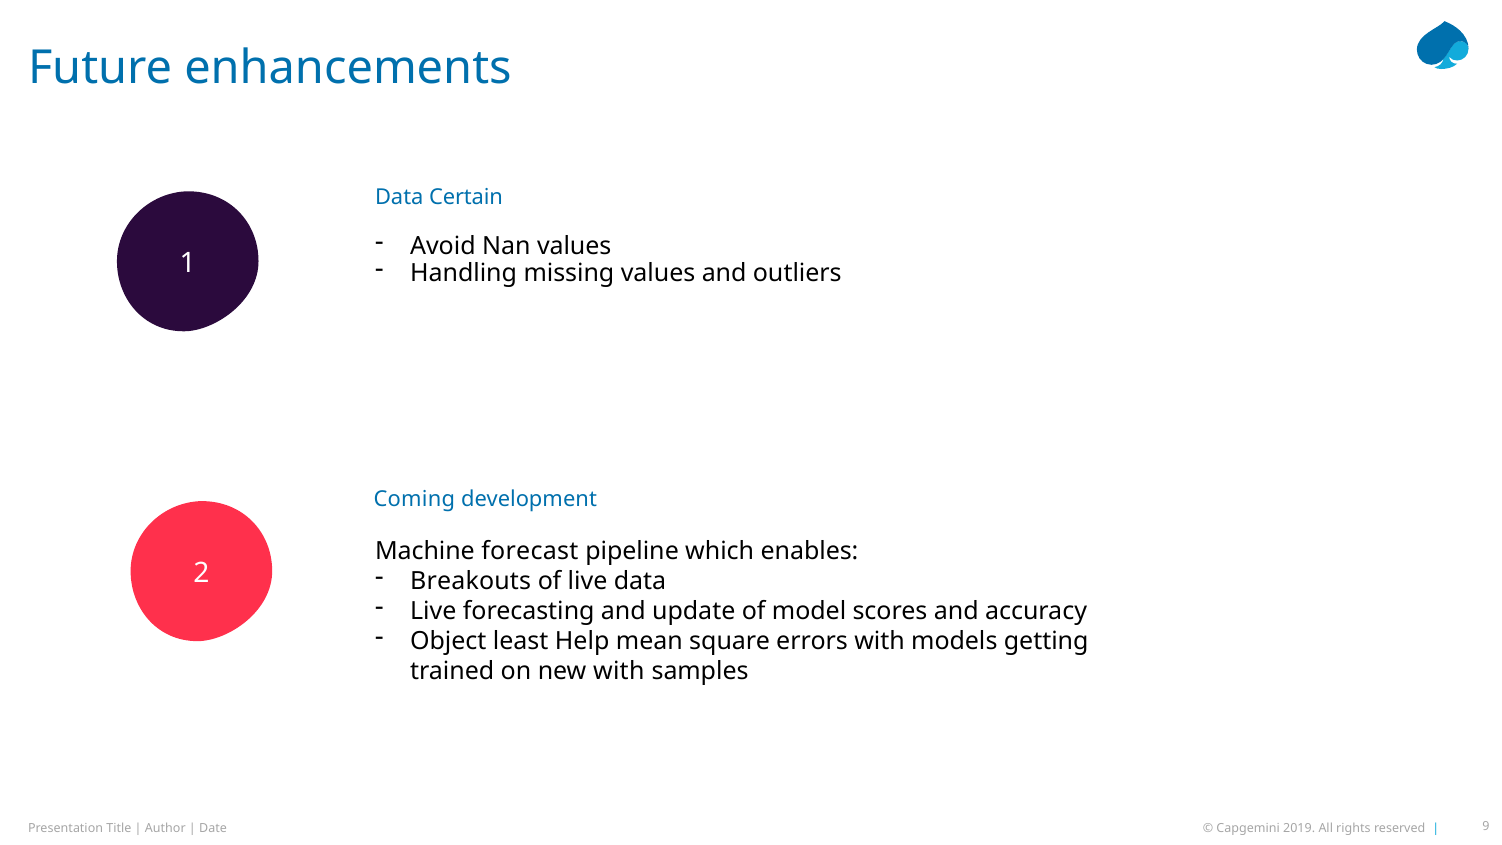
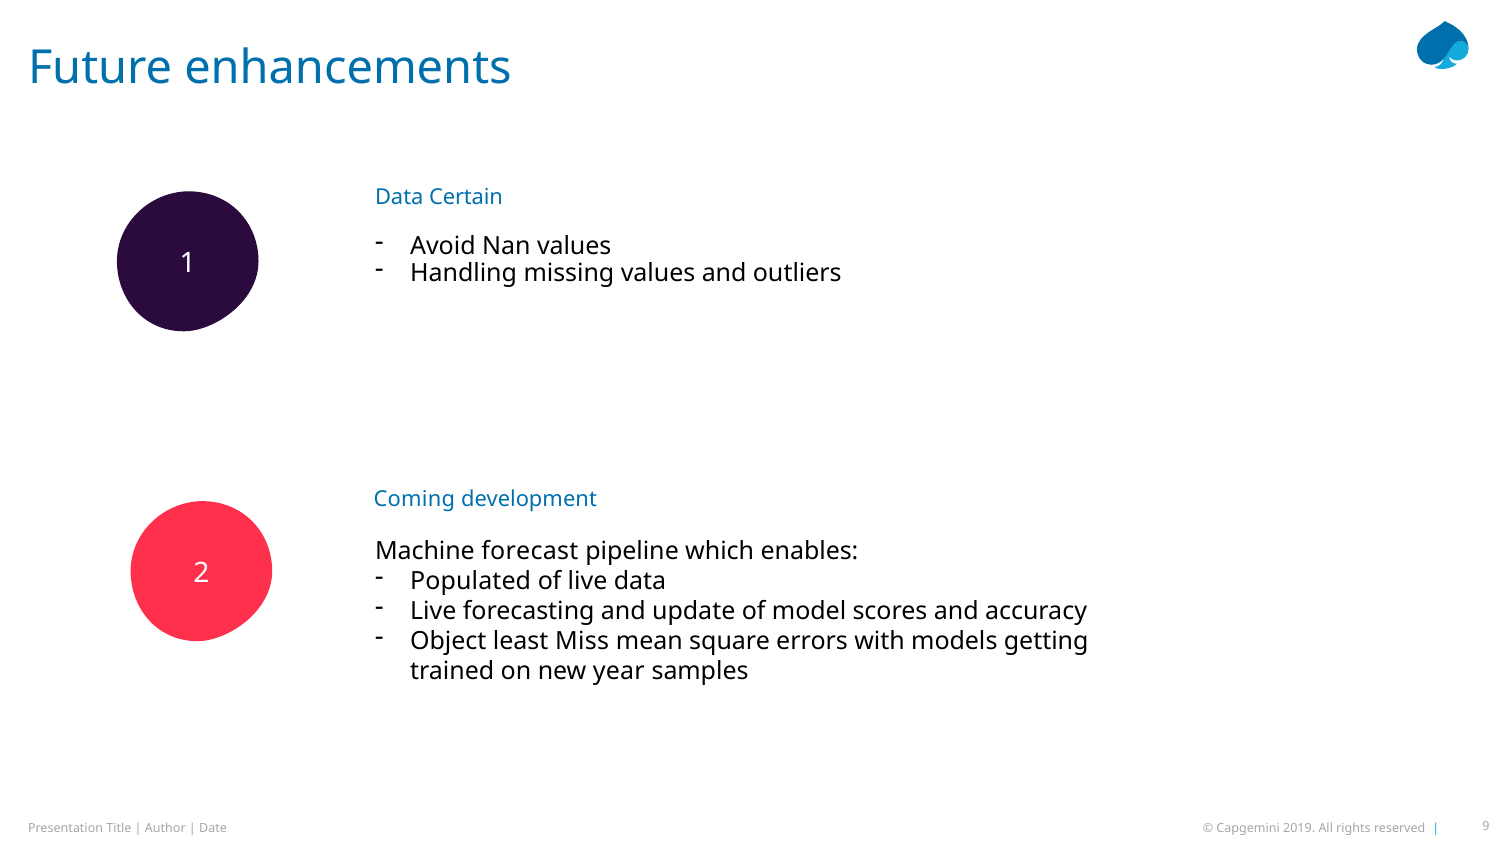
Breakouts: Breakouts -> Populated
Help: Help -> Miss
new with: with -> year
